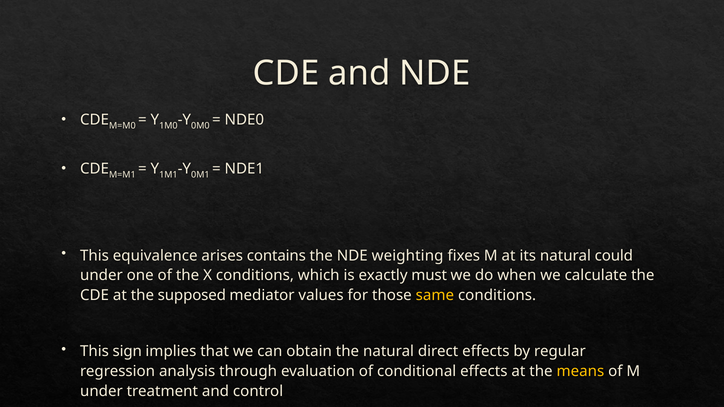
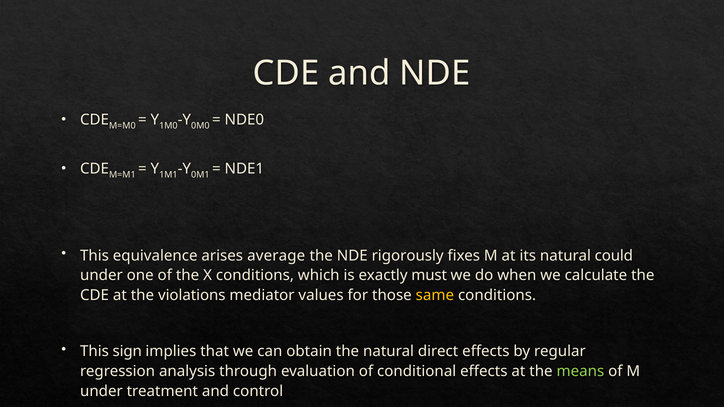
contains: contains -> average
weighting: weighting -> rigorously
supposed: supposed -> violations
means colour: yellow -> light green
